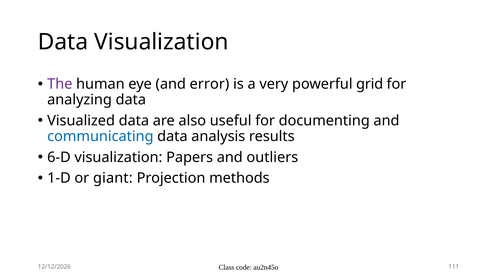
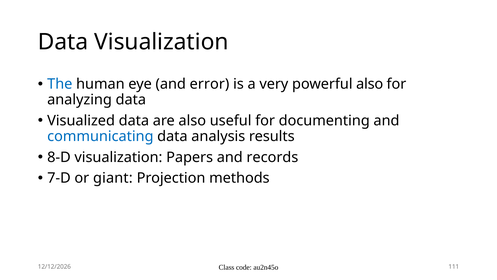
The colour: purple -> blue
powerful grid: grid -> also
6-D: 6-D -> 8-D
outliers: outliers -> records
1-D: 1-D -> 7-D
